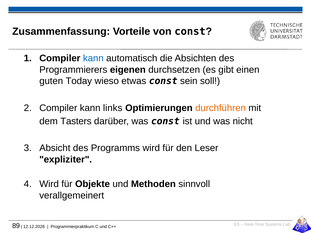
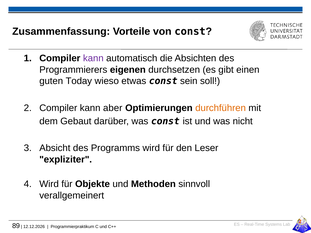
kann at (93, 58) colour: blue -> purple
links: links -> aber
Tasters: Tasters -> Gebaut
